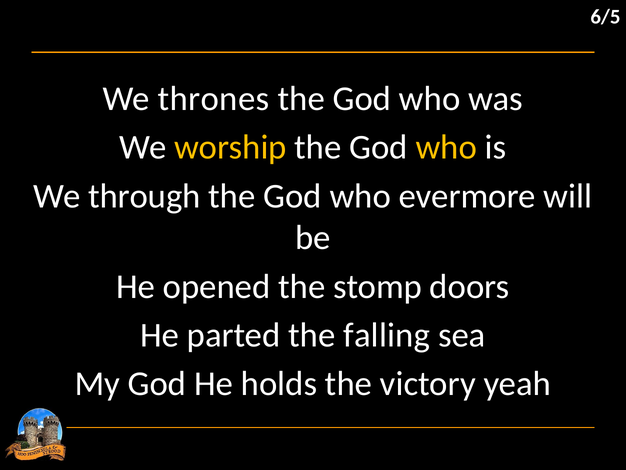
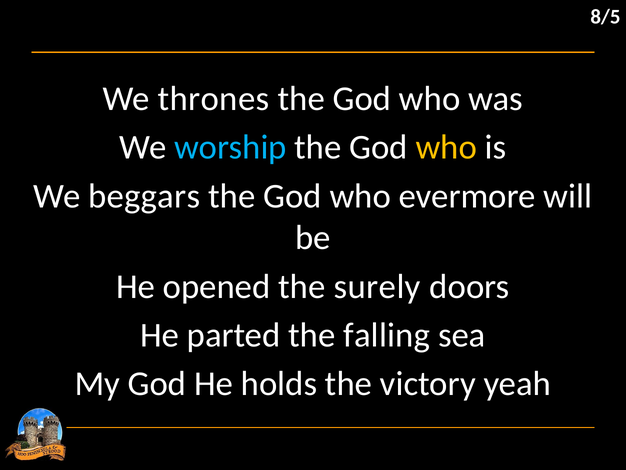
6/5: 6/5 -> 8/5
worship colour: yellow -> light blue
through: through -> beggars
stomp: stomp -> surely
